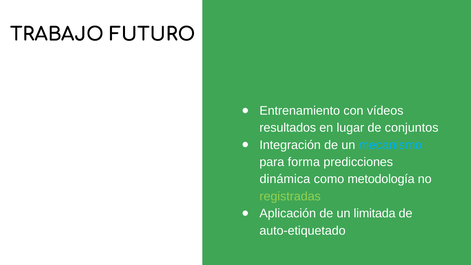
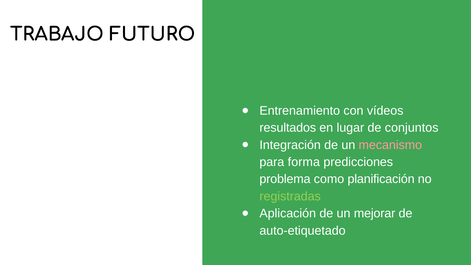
mecanismo colour: light blue -> pink
dinámica: dinámica -> problema
metodología: metodología -> planificación
limitada: limitada -> mejorar
